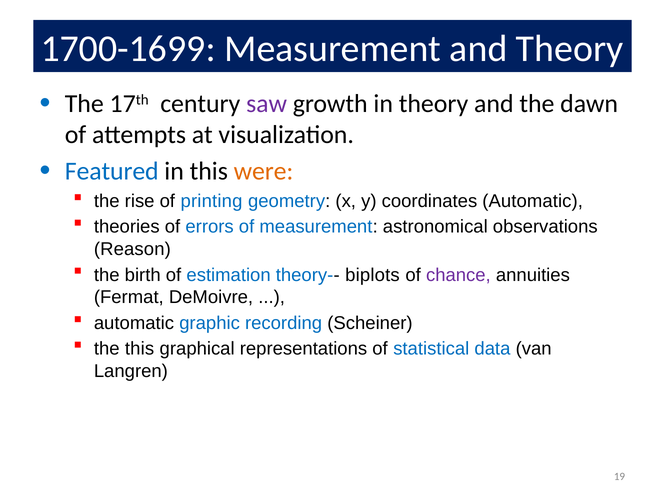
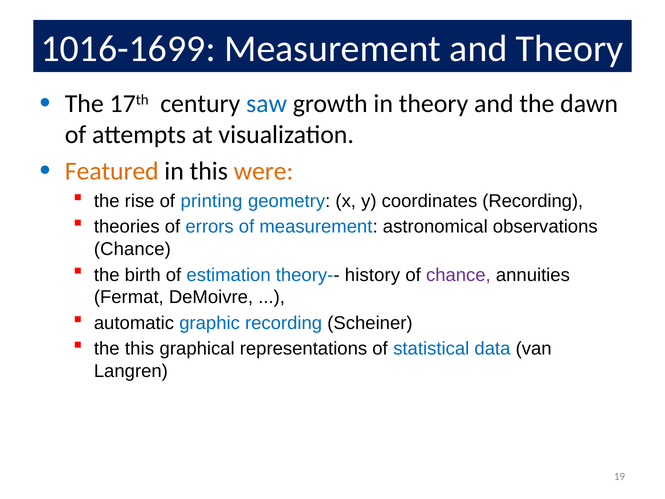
1700-1699: 1700-1699 -> 1016-1699
saw colour: purple -> blue
Featured colour: blue -> orange
coordinates Automatic: Automatic -> Recording
Reason at (132, 249): Reason -> Chance
biplots: biplots -> history
